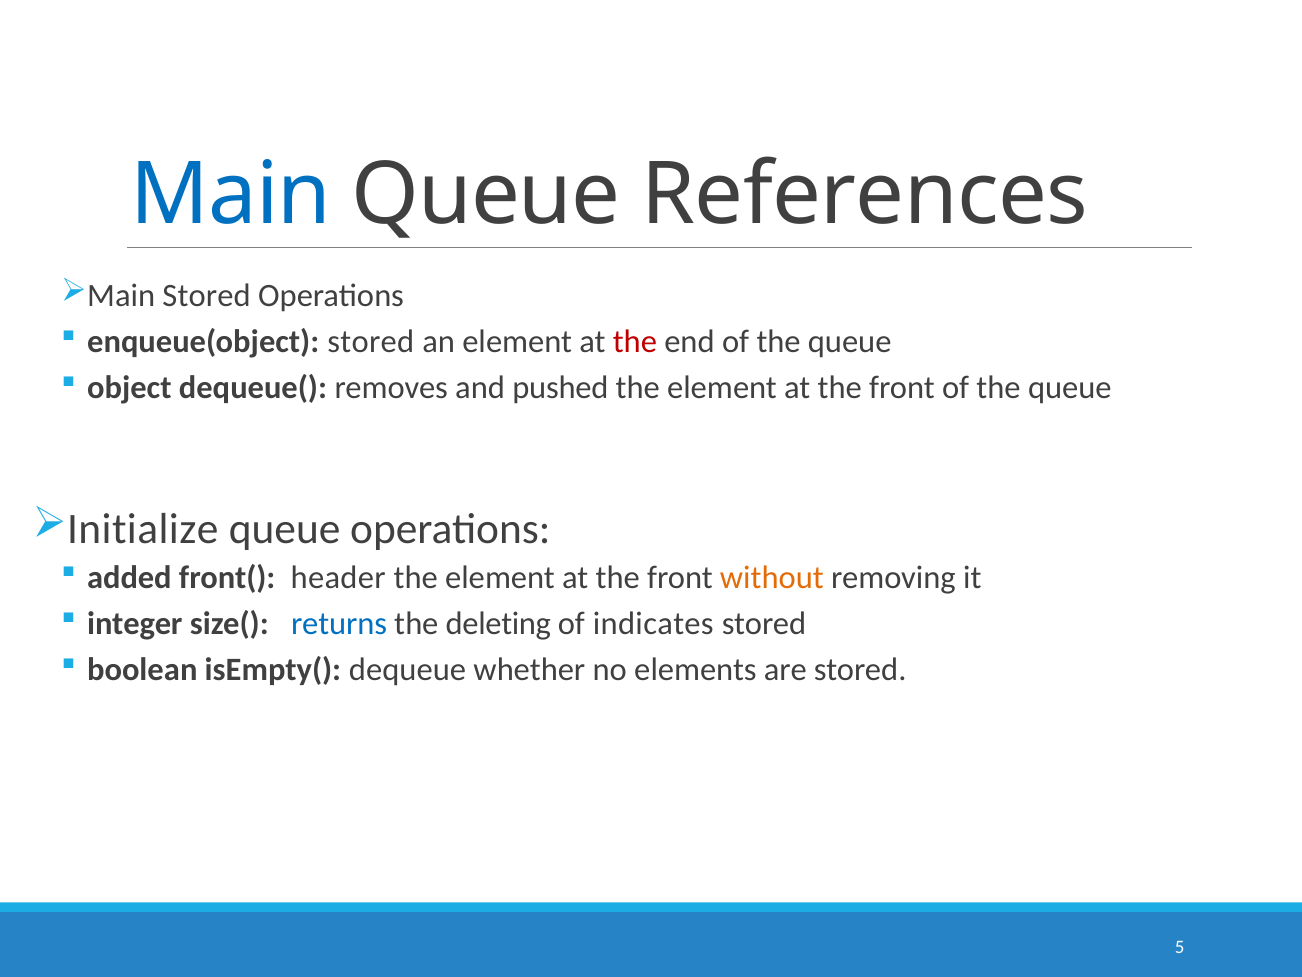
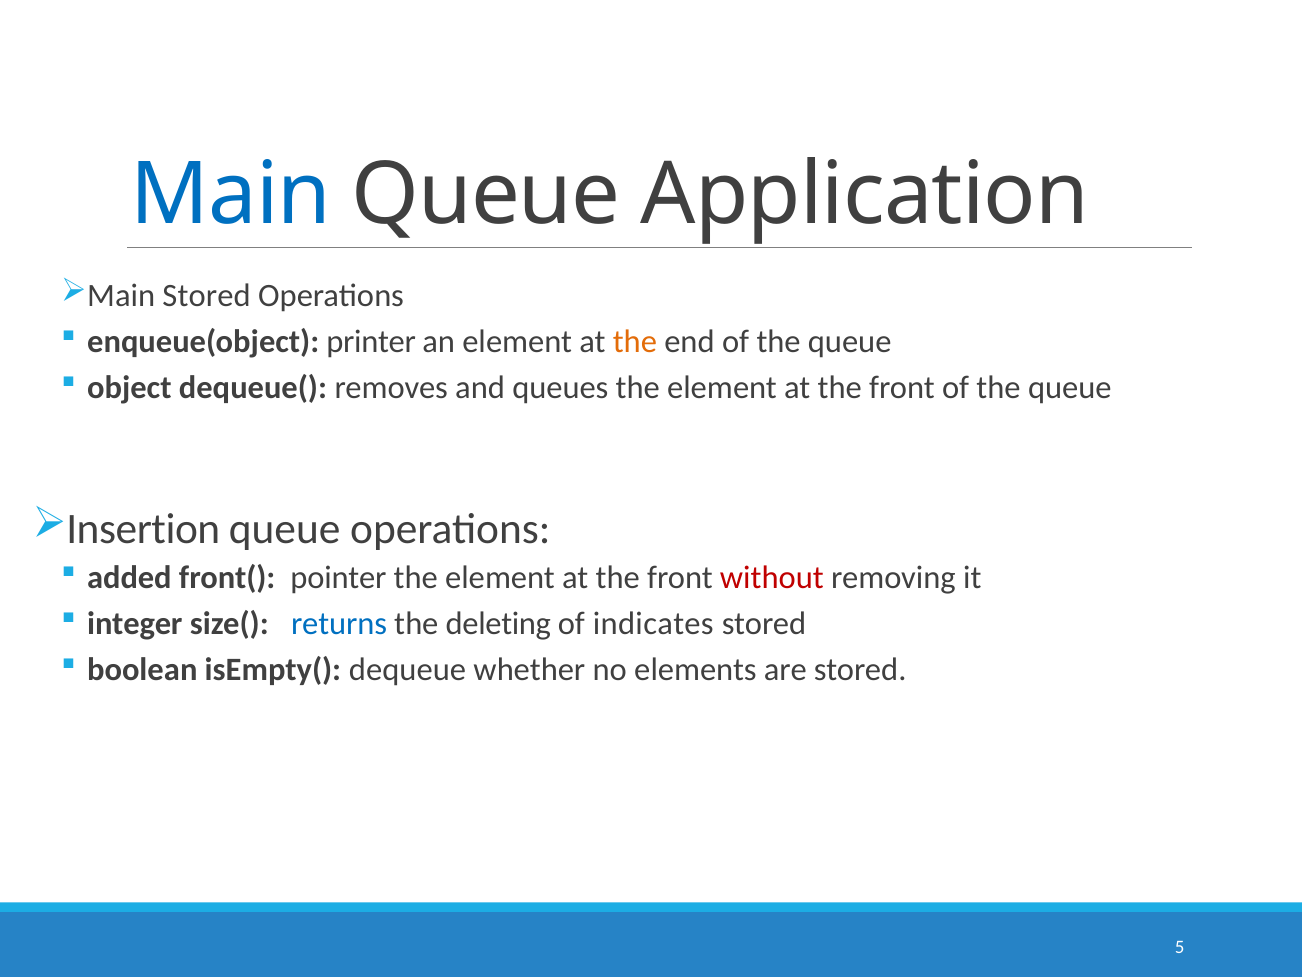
References: References -> Application
enqueue(object stored: stored -> printer
the at (635, 341) colour: red -> orange
pushed: pushed -> queues
Initialize: Initialize -> Insertion
header: header -> pointer
without colour: orange -> red
